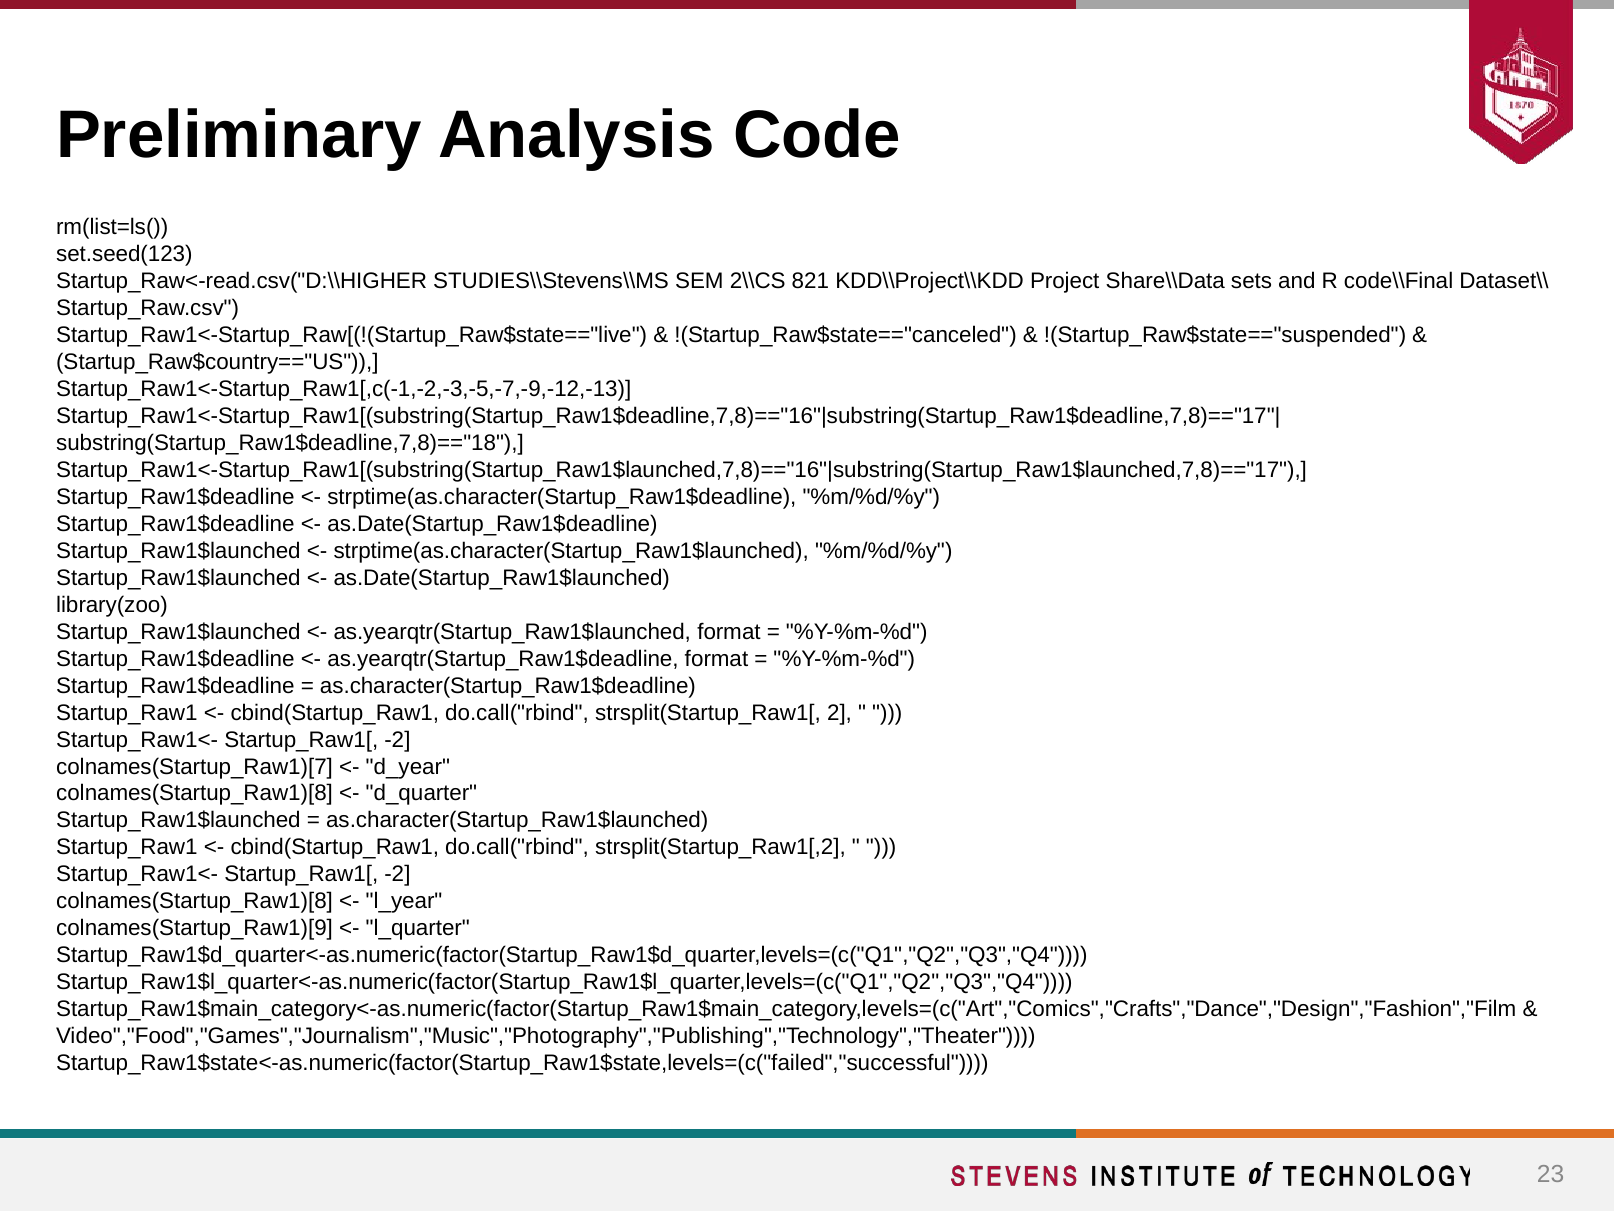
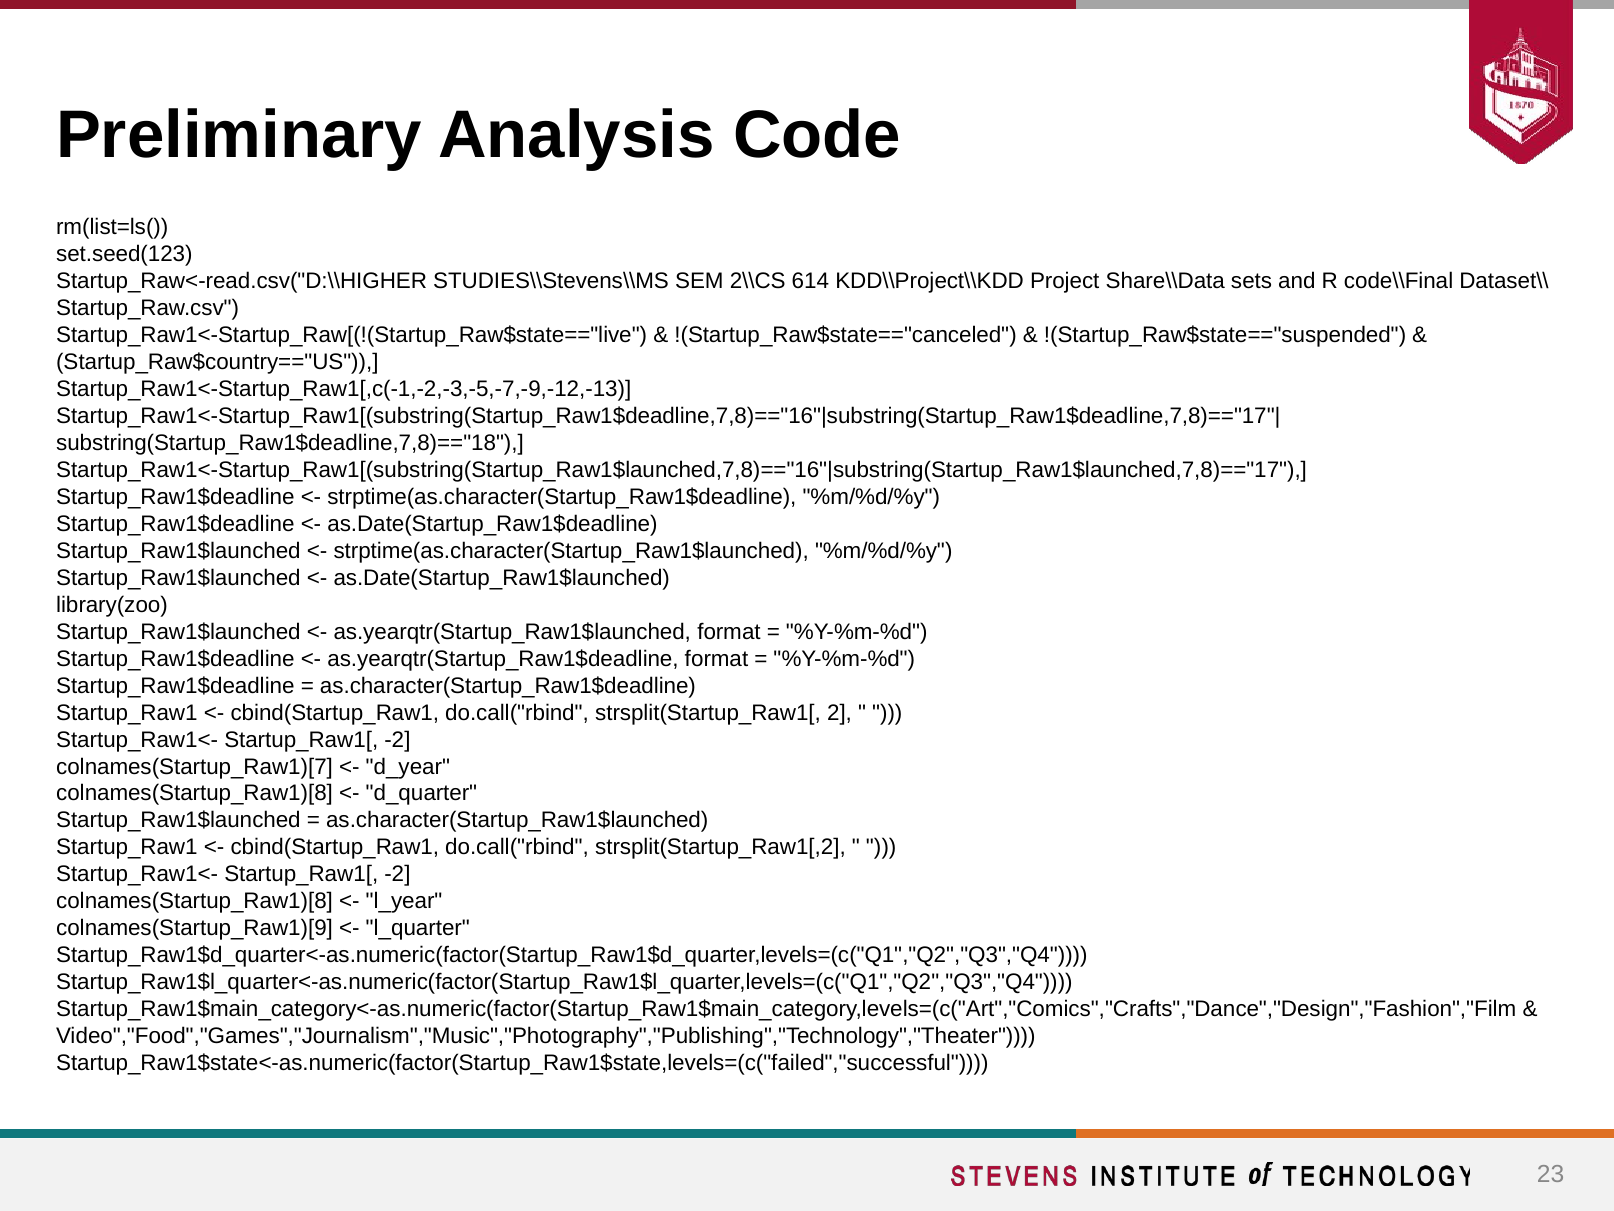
821: 821 -> 614
